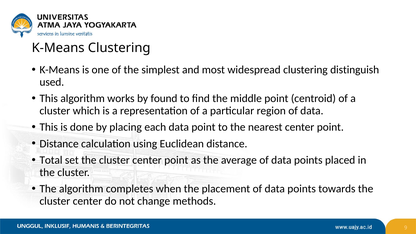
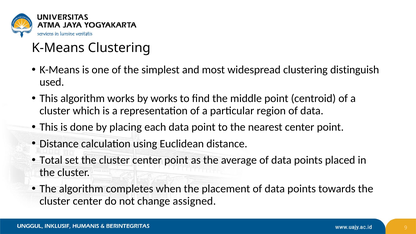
by found: found -> works
methods: methods -> assigned
